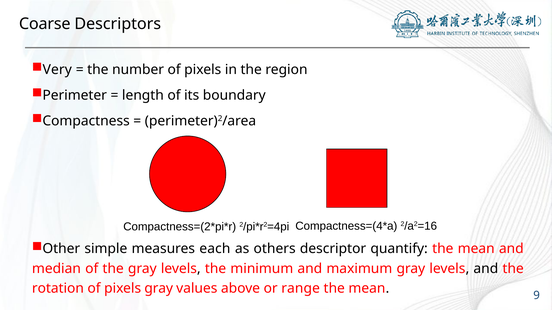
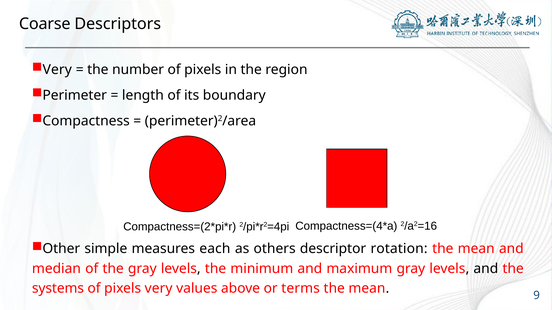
quantify: quantify -> rotation
rotation: rotation -> systems
pixels gray: gray -> very
range: range -> terms
